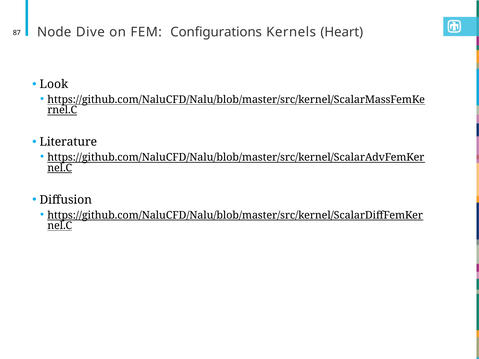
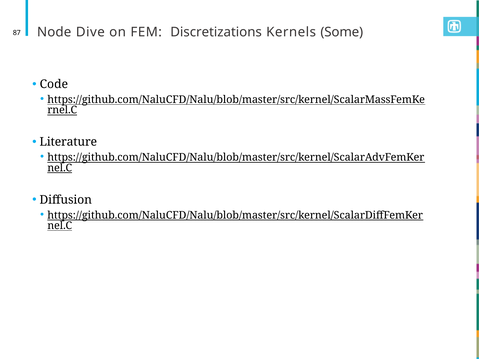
Configurations: Configurations -> Discretizations
Heart: Heart -> Some
Look: Look -> Code
